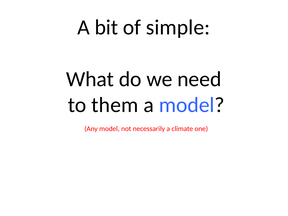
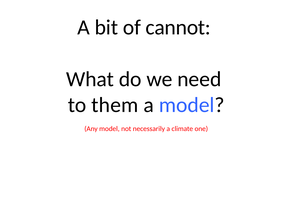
simple: simple -> cannot
